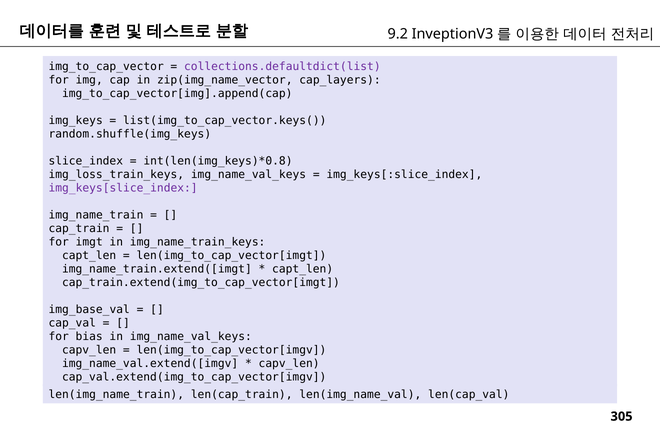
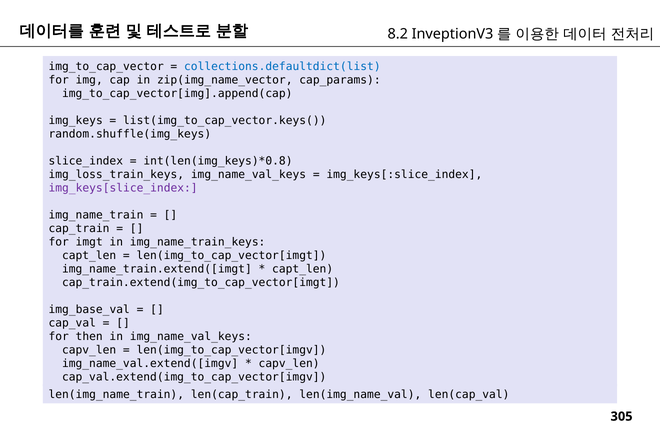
9.2: 9.2 -> 8.2
collections.defaultdict(list colour: purple -> blue
cap_layers: cap_layers -> cap_params
bias: bias -> then
